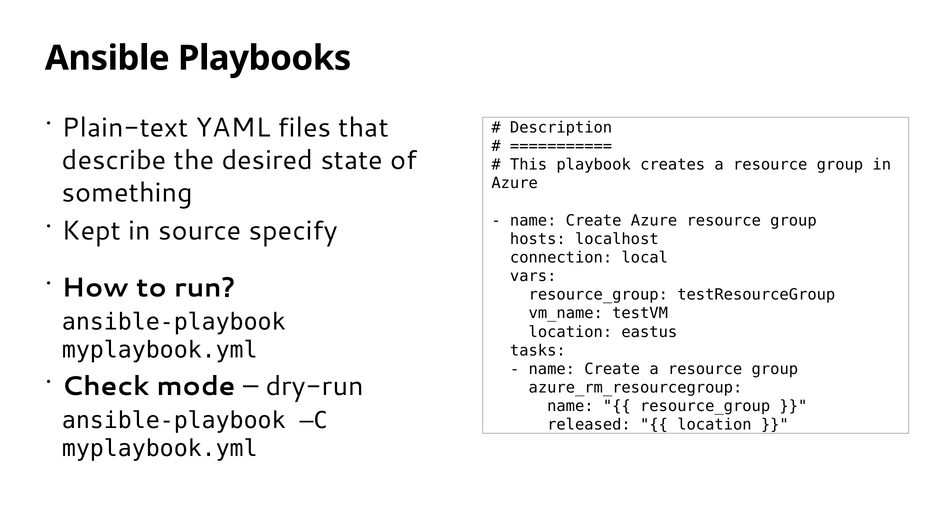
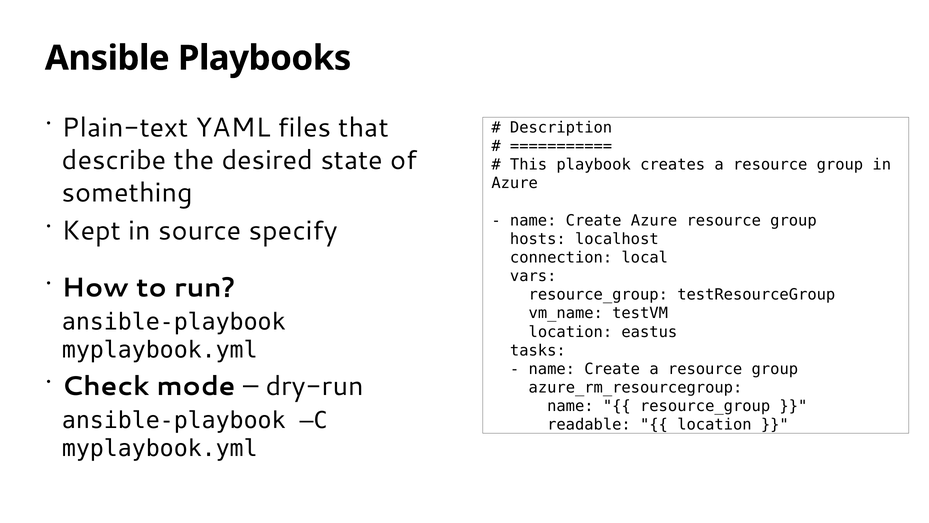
released: released -> readable
